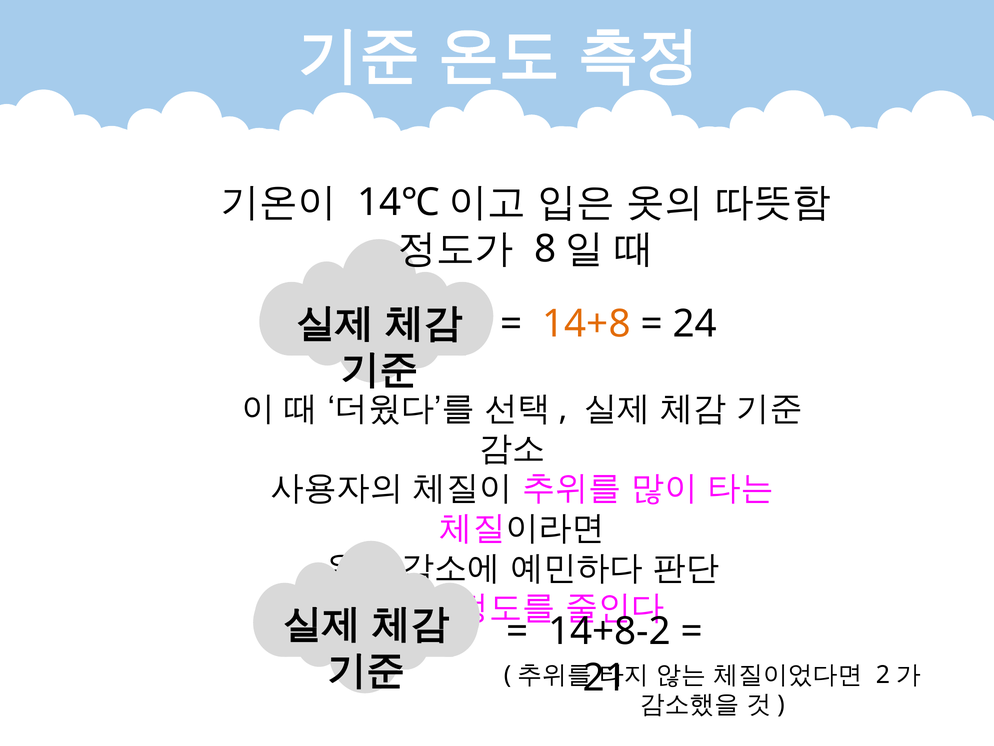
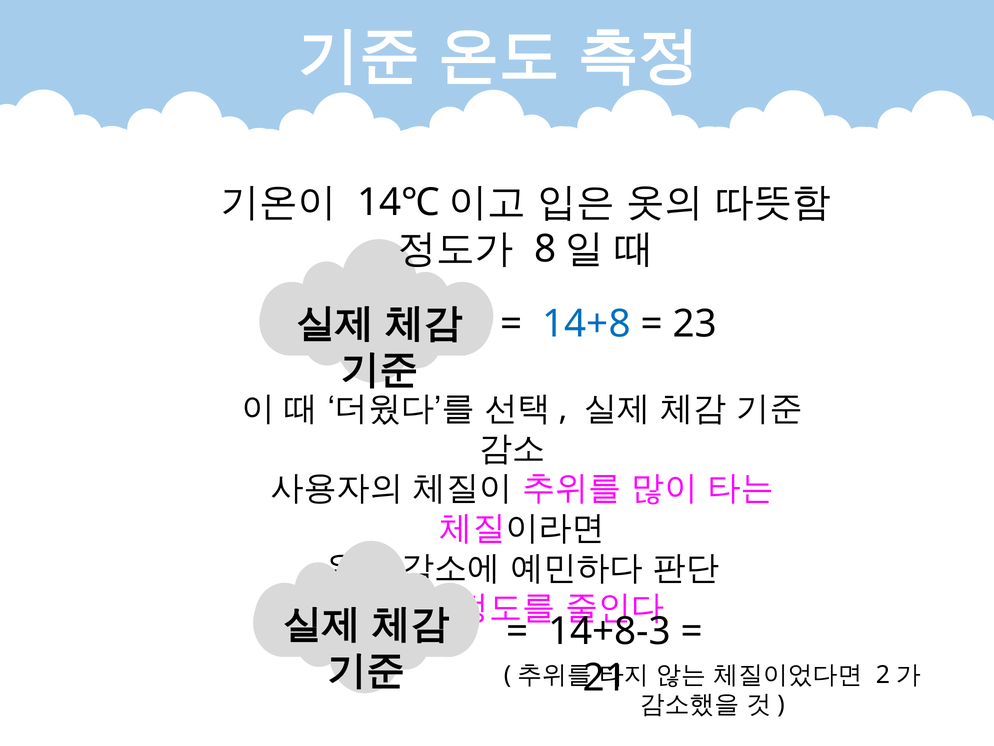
14+8 colour: orange -> blue
24: 24 -> 23
14+8-2: 14+8-2 -> 14+8-3
